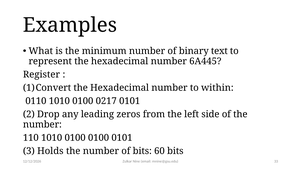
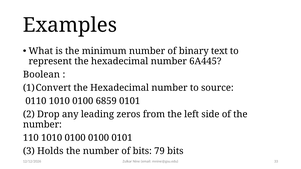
Register: Register -> Boolean
within: within -> source
0217: 0217 -> 6859
60: 60 -> 79
